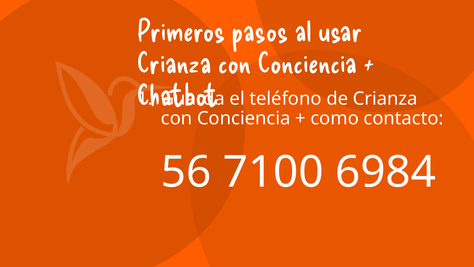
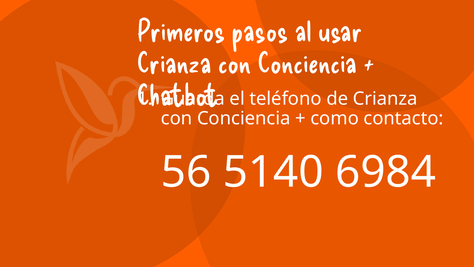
7100: 7100 -> 5140
